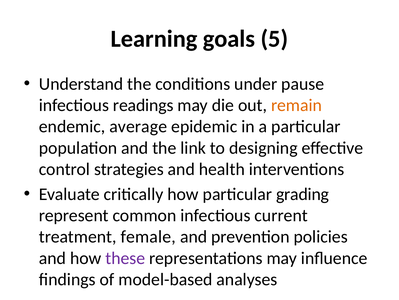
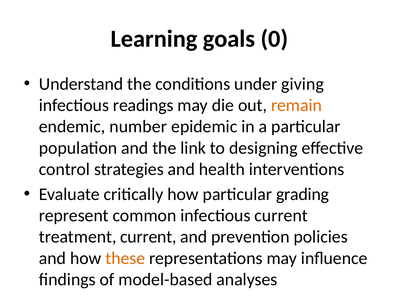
5: 5 -> 0
pause: pause -> giving
average: average -> number
treatment female: female -> current
these colour: purple -> orange
